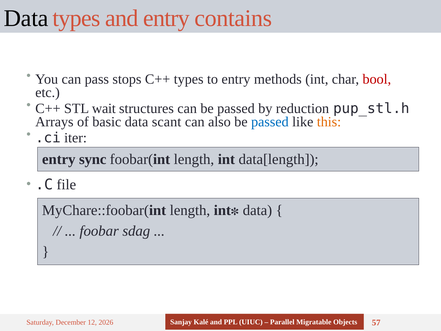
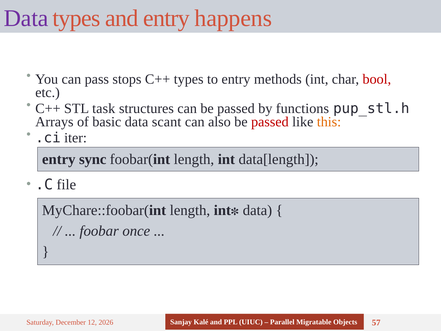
Data at (26, 18) colour: black -> purple
contains: contains -> happens
wait: wait -> task
reduction: reduction -> functions
passed at (270, 122) colour: blue -> red
sdag: sdag -> once
